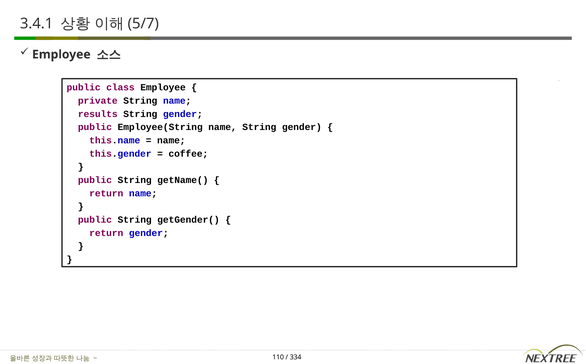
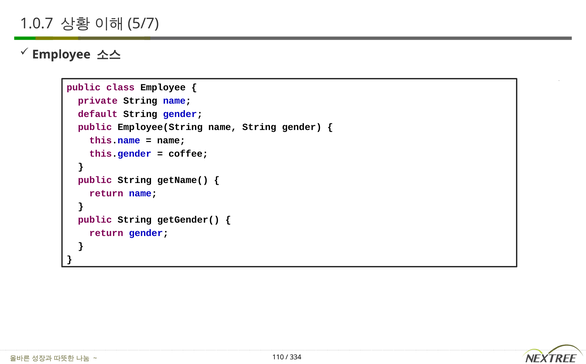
3.4.1: 3.4.1 -> 1.0.7
results: results -> default
